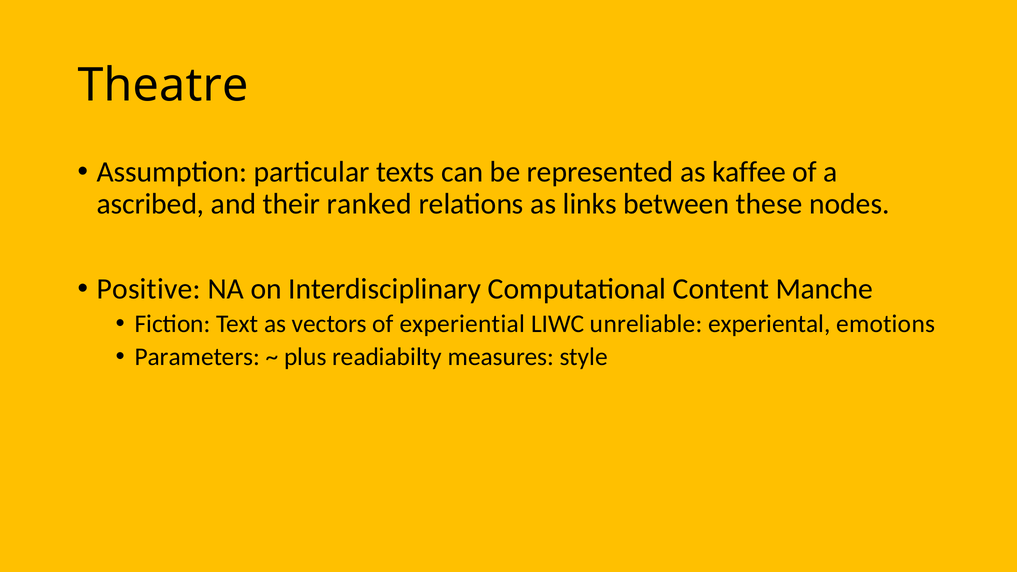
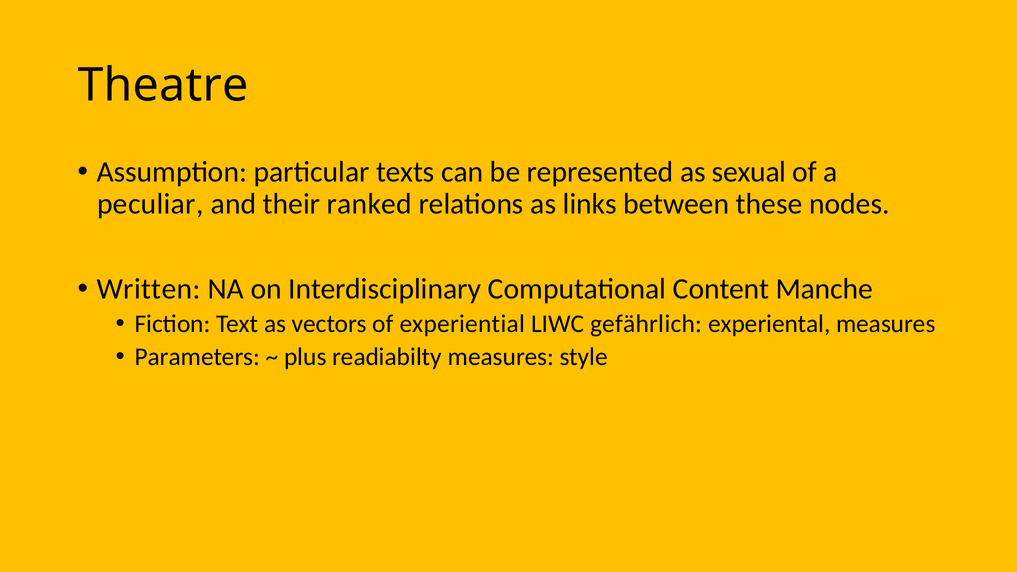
kaffee: kaffee -> sexual
ascribed: ascribed -> peculiar
Positive: Positive -> Written
unreliable: unreliable -> gefährlich
experiental emotions: emotions -> measures
